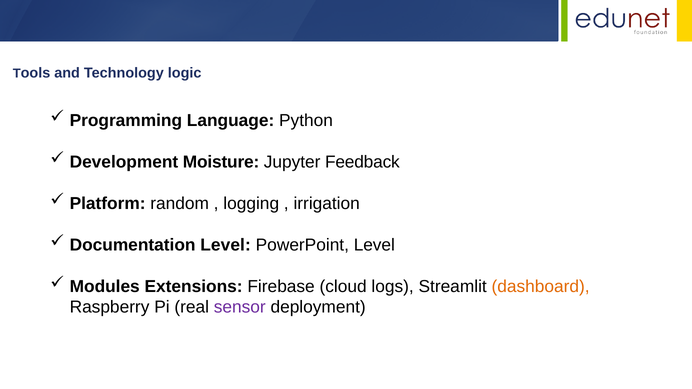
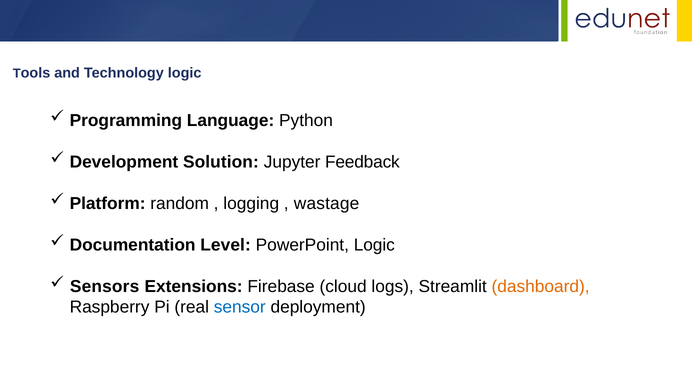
Moisture: Moisture -> Solution
irrigation: irrigation -> wastage
PowerPoint Level: Level -> Logic
Modules: Modules -> Sensors
sensor colour: purple -> blue
